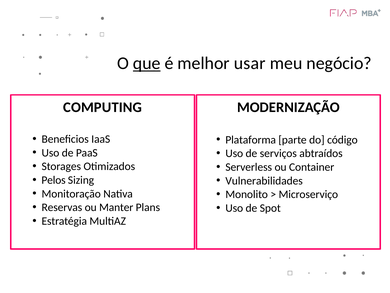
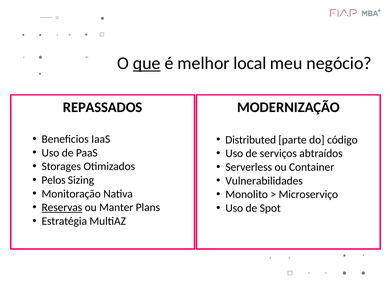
usar: usar -> local
COMPUTING: COMPUTING -> REPASSADOS
Plataforma: Plataforma -> Distributed
Reservas underline: none -> present
